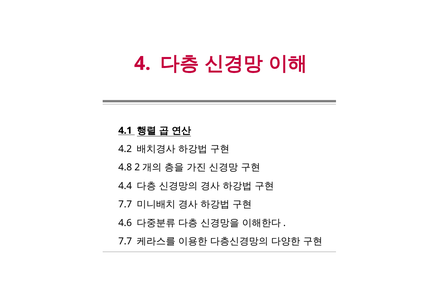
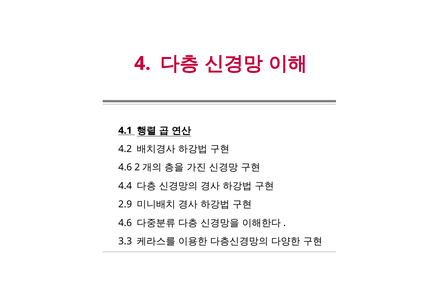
4.8 at (125, 168): 4.8 -> 4.6
7.7 at (125, 205): 7.7 -> 2.9
7.7 at (125, 242): 7.7 -> 3.3
